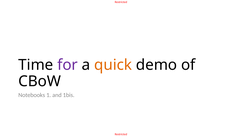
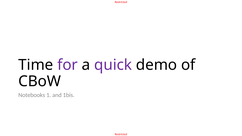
quick colour: orange -> purple
